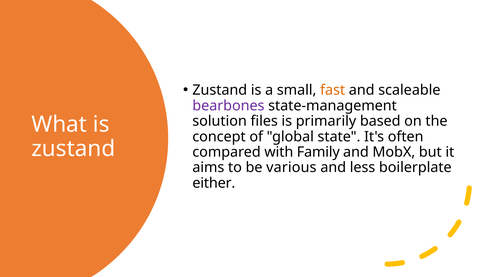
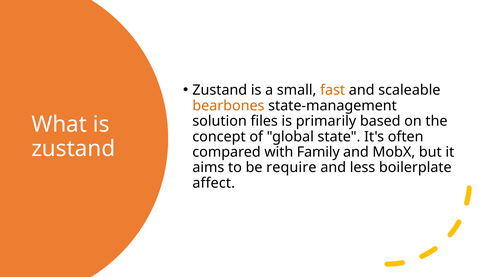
bearbones colour: purple -> orange
various: various -> require
either: either -> affect
